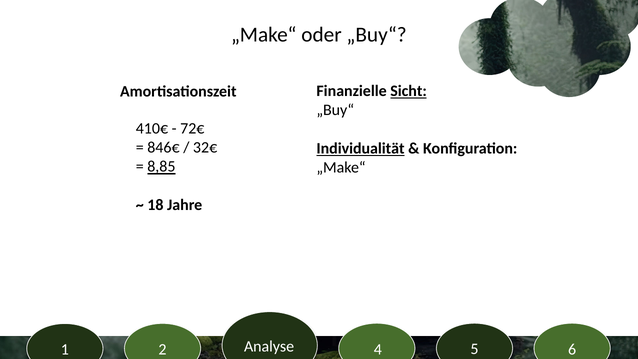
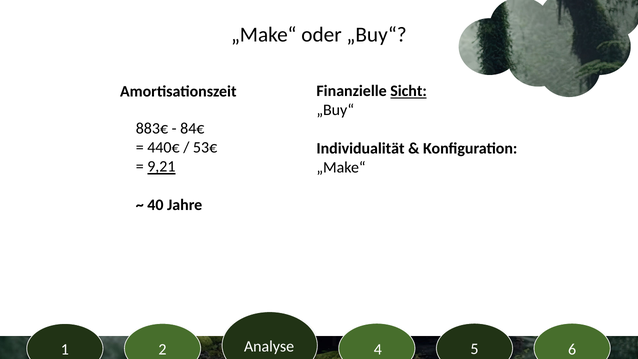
410€: 410€ -> 883€
72€: 72€ -> 84€
846€: 846€ -> 440€
32€: 32€ -> 53€
Individualität underline: present -> none
8,85: 8,85 -> 9,21
18: 18 -> 40
